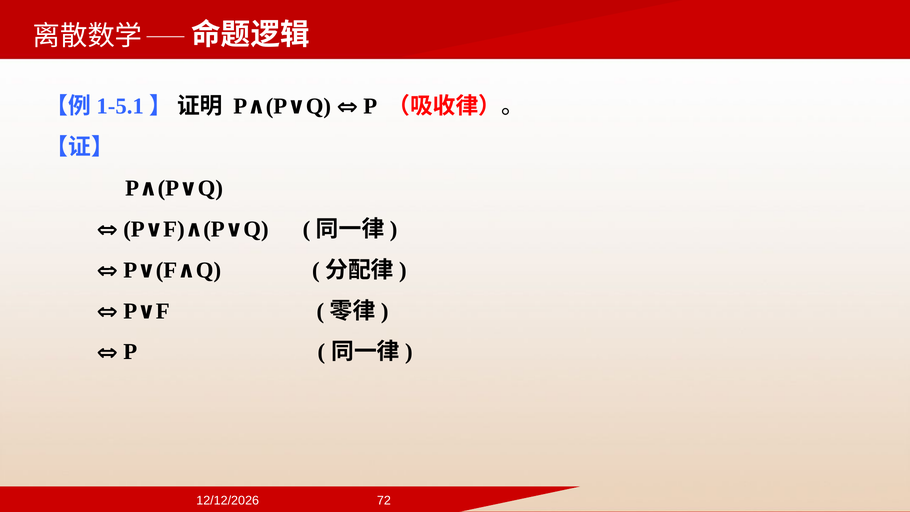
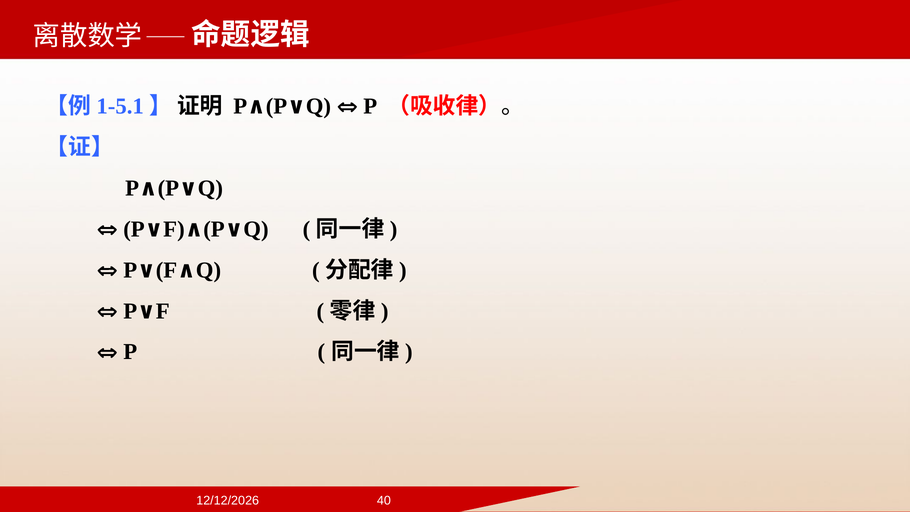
72: 72 -> 40
